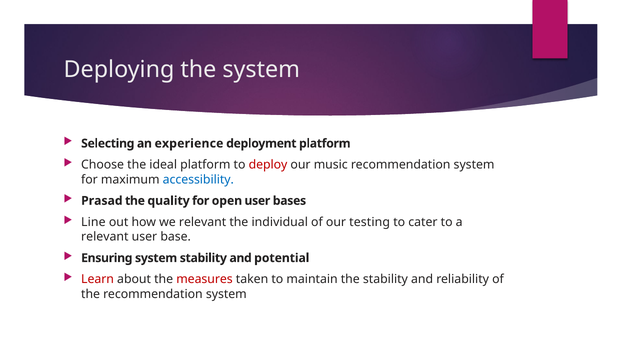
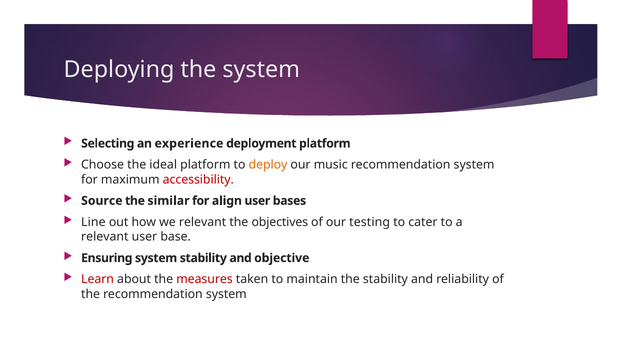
deploy colour: red -> orange
accessibility colour: blue -> red
Prasad: Prasad -> Source
quality: quality -> similar
open: open -> align
individual: individual -> objectives
potential: potential -> objective
